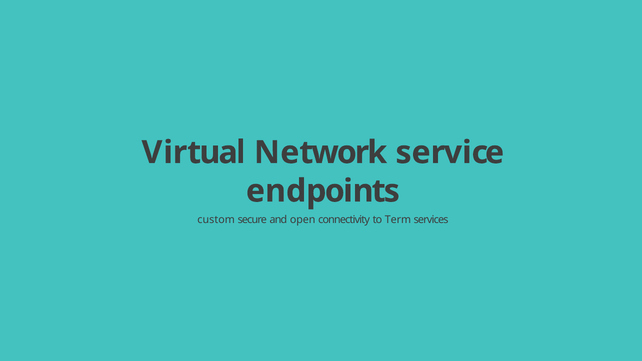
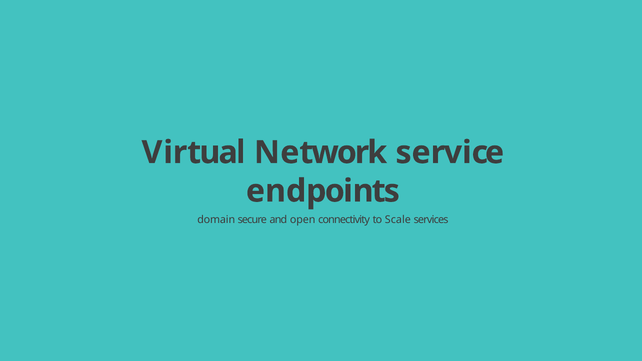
custom: custom -> domain
Term: Term -> Scale
